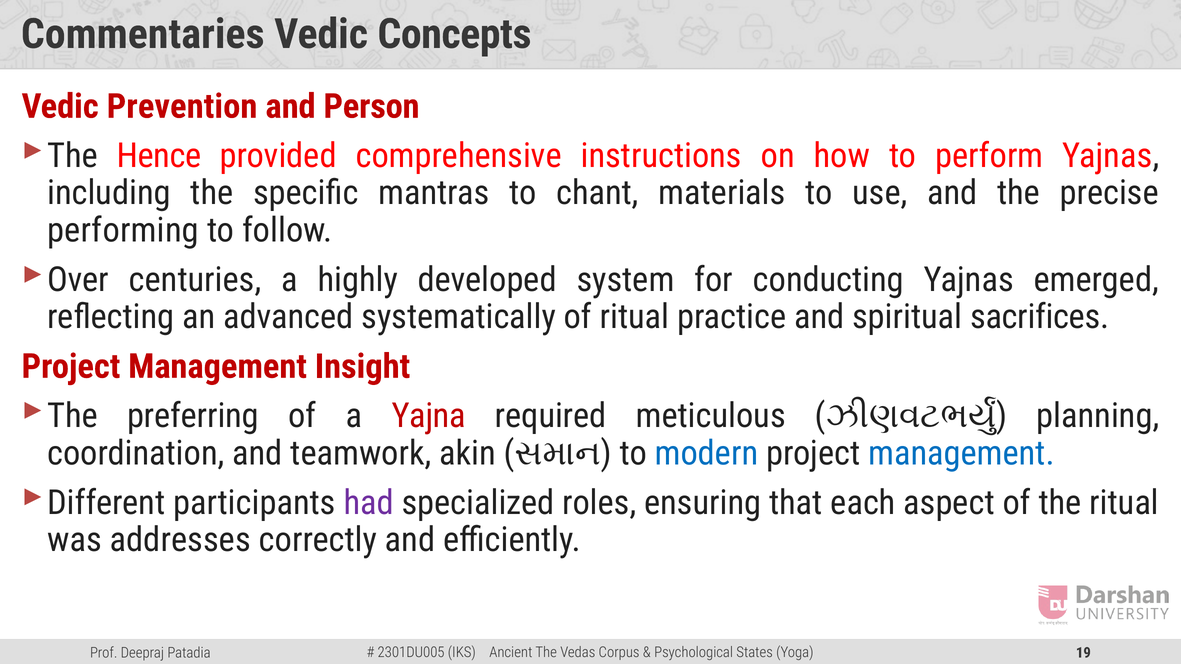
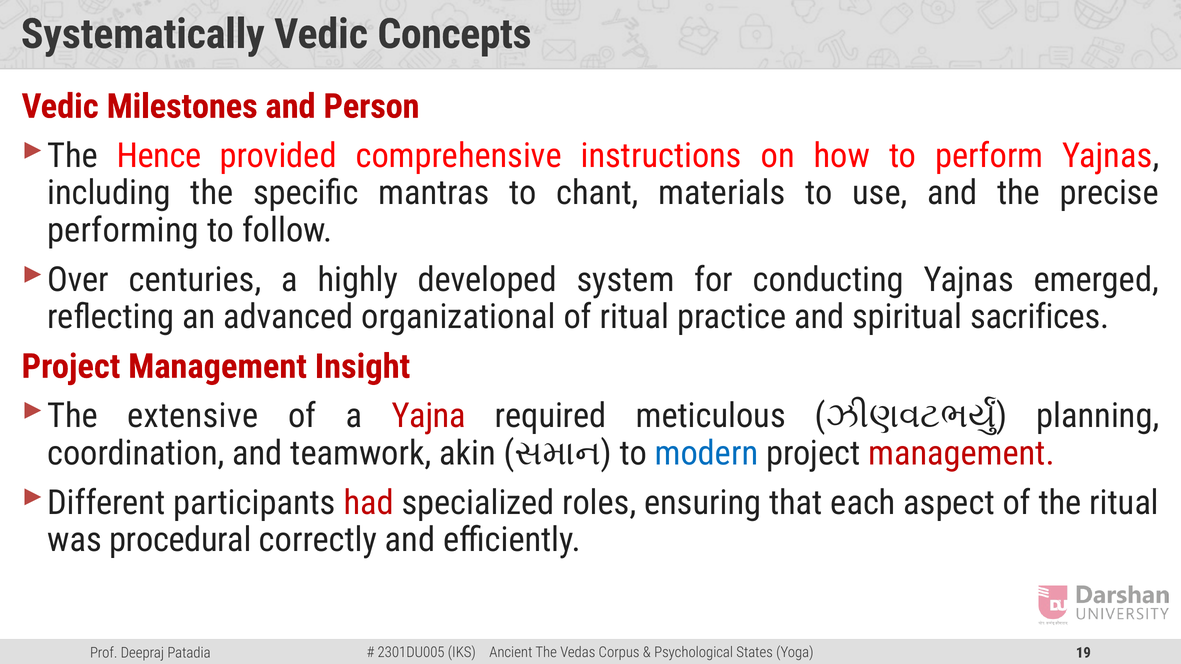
Commentaries: Commentaries -> Systematically
Prevention: Prevention -> Milestones
systematically: systematically -> organizational
preferring: preferring -> extensive
management at (961, 453) colour: blue -> red
had colour: purple -> red
addresses: addresses -> procedural
